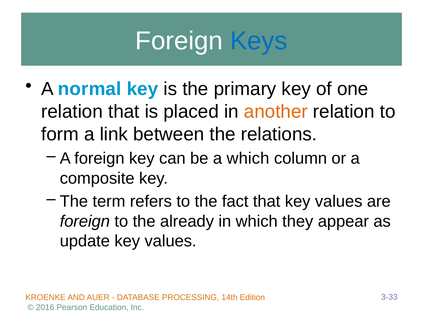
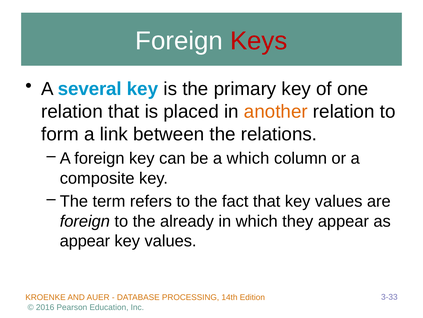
Keys colour: blue -> red
normal: normal -> several
update at (85, 240): update -> appear
